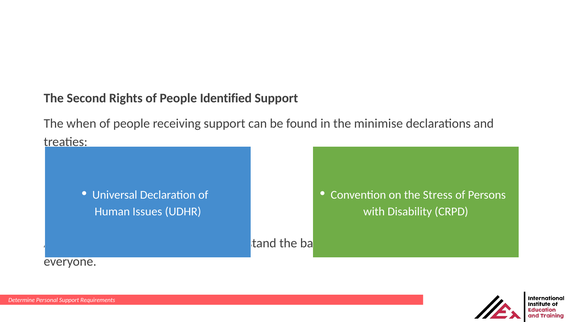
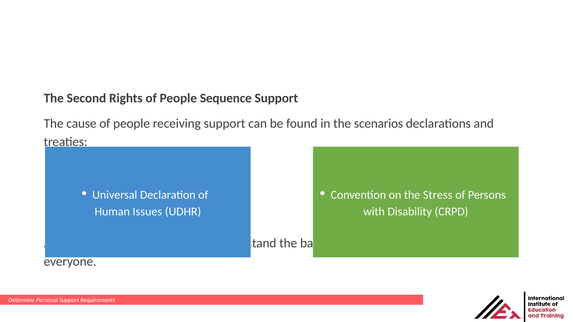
Identified: Identified -> Sequence
when: when -> cause
minimise: minimise -> scenarios
